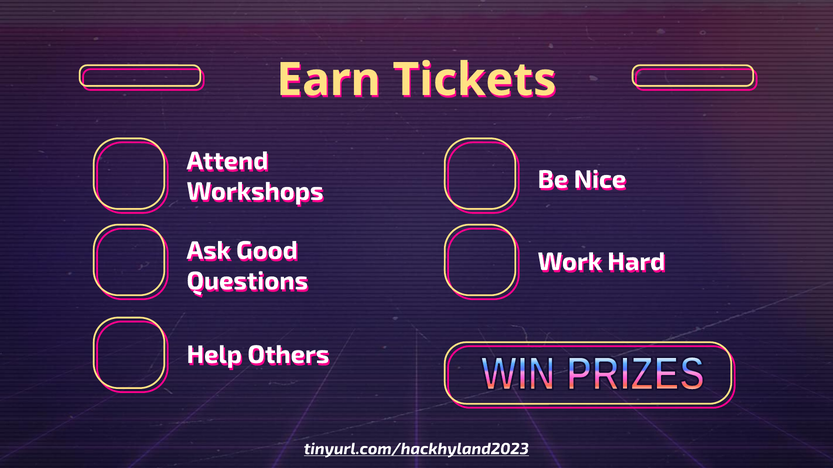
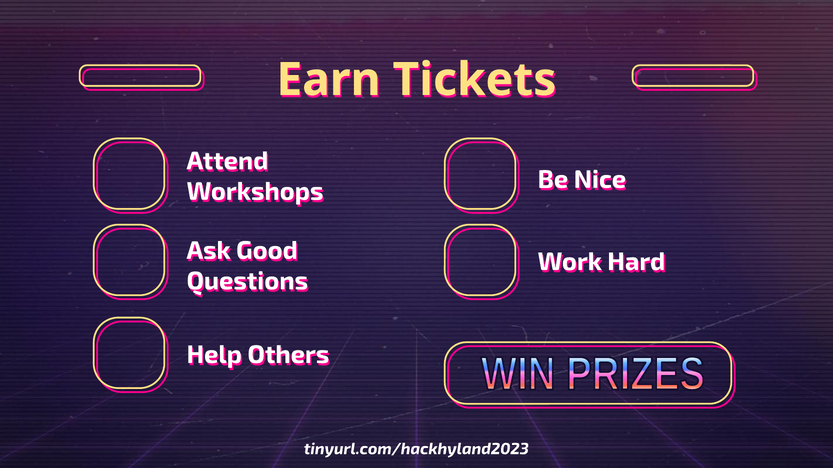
tinyurl.com/hackhyland2023 underline: present -> none
